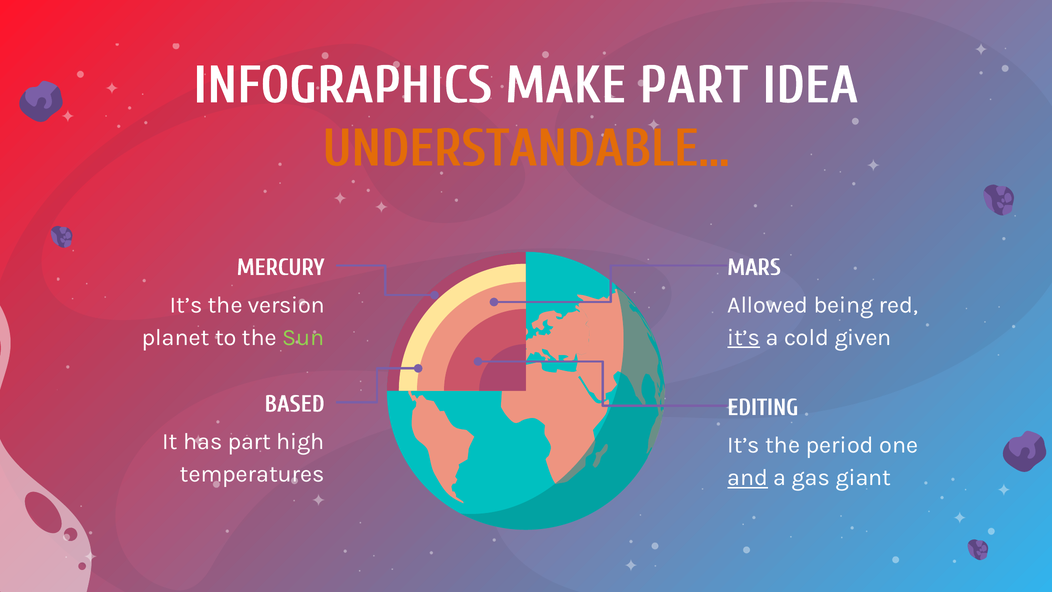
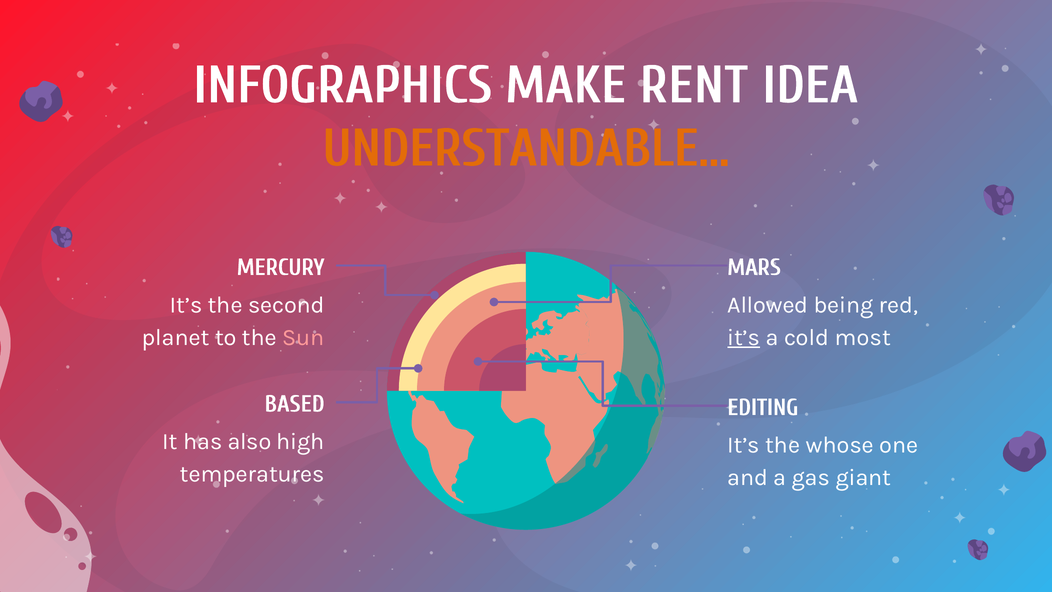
MAKE PART: PART -> RENT
version: version -> second
Sun colour: light green -> pink
given: given -> most
has part: part -> also
period: period -> whose
and underline: present -> none
